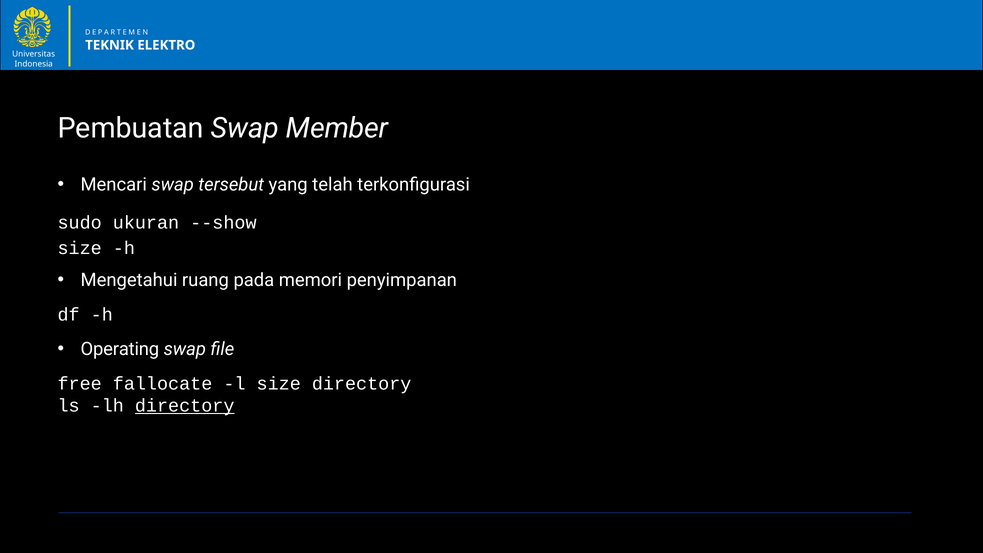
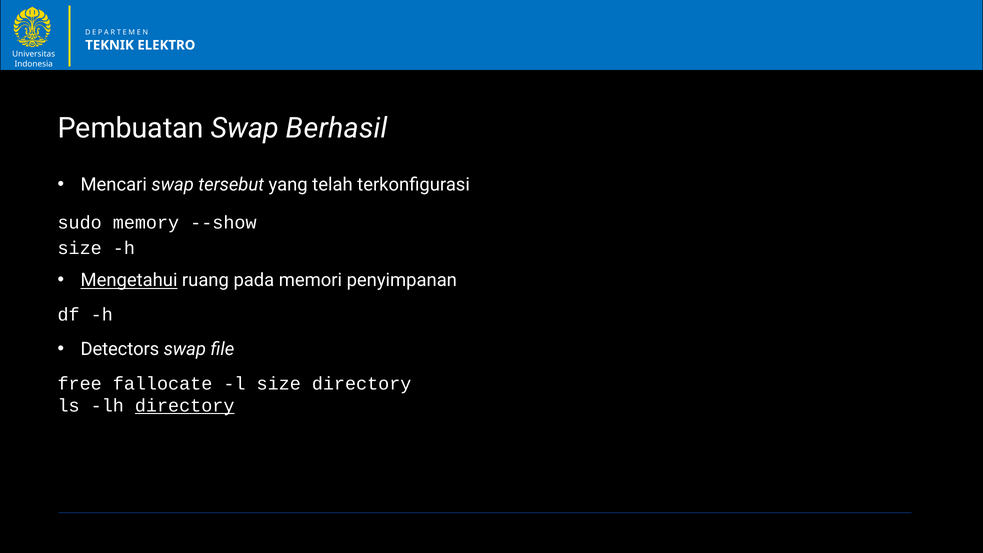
Member: Member -> Berhasil
ukuran: ukuran -> memory
Mengetahui underline: none -> present
Operating: Operating -> Detectors
